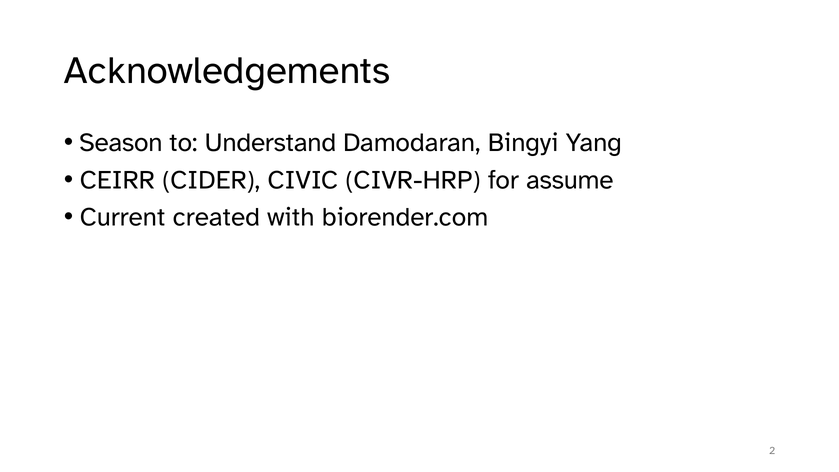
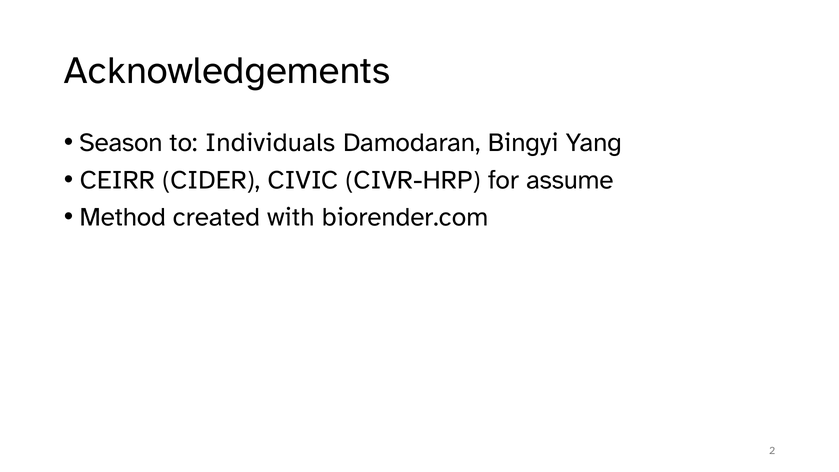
Understand: Understand -> Individuals
Current: Current -> Method
